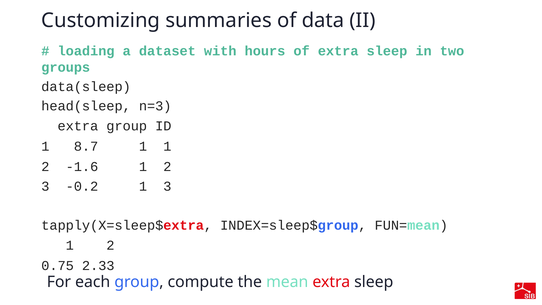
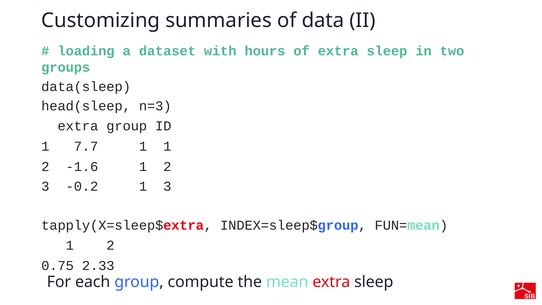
8.7: 8.7 -> 7.7
